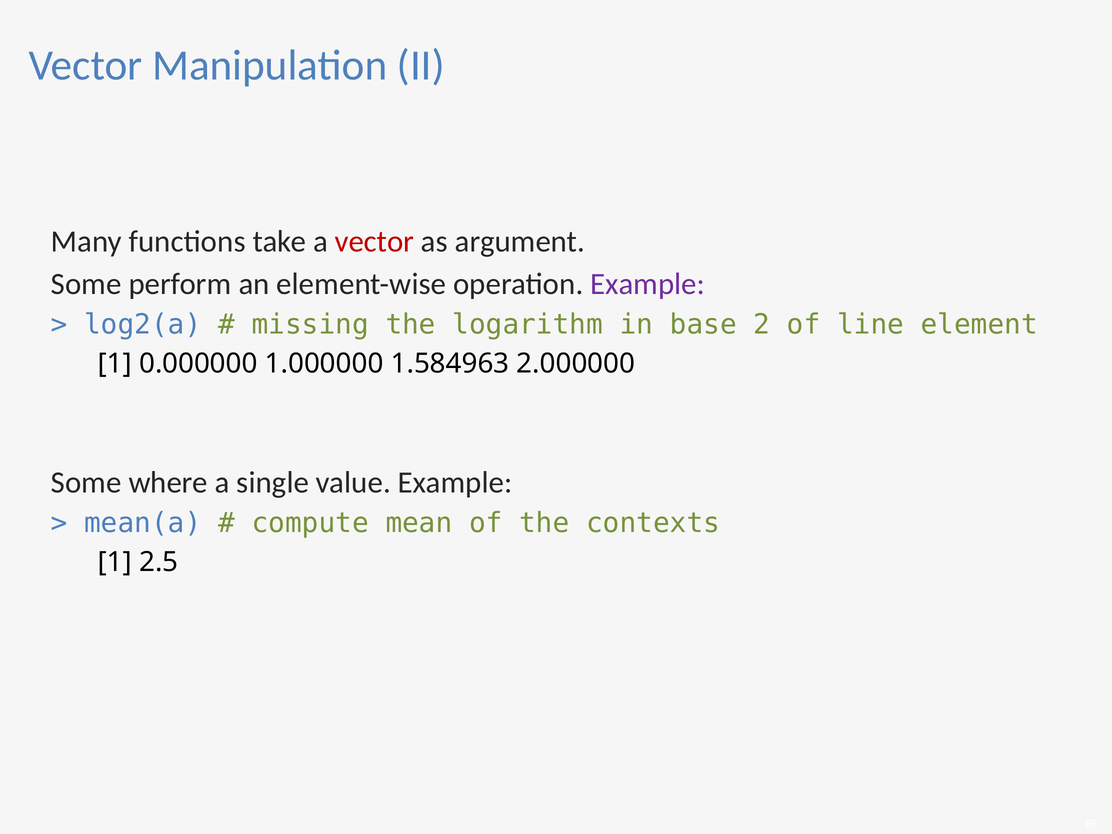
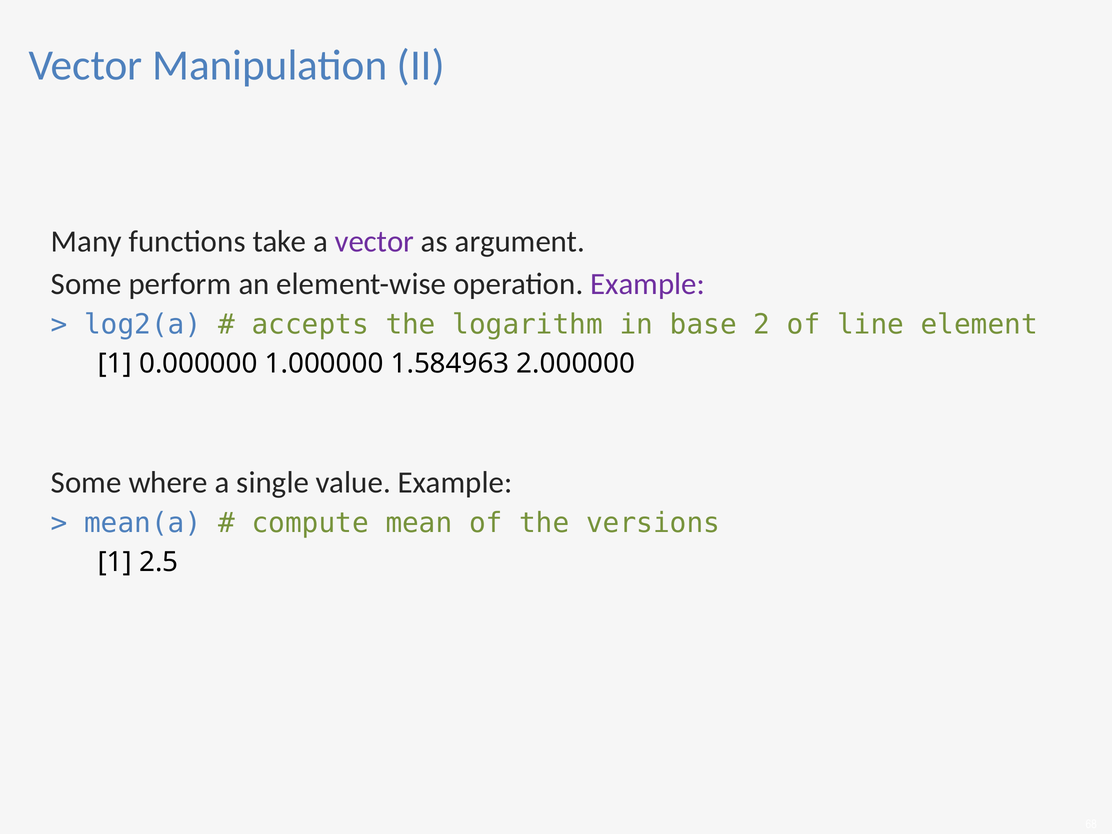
vector at (374, 241) colour: red -> purple
missing: missing -> accepts
contexts: contexts -> versions
